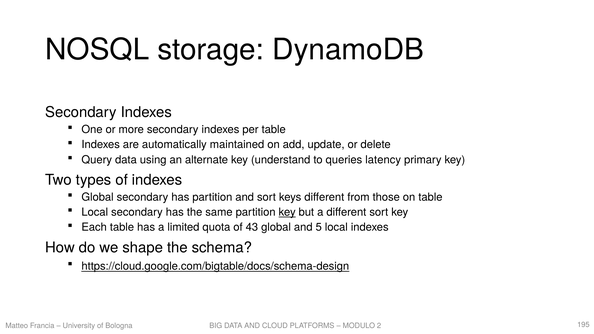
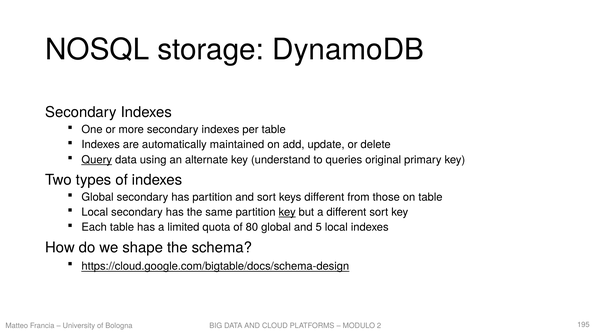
Query underline: none -> present
latency: latency -> original
43: 43 -> 80
